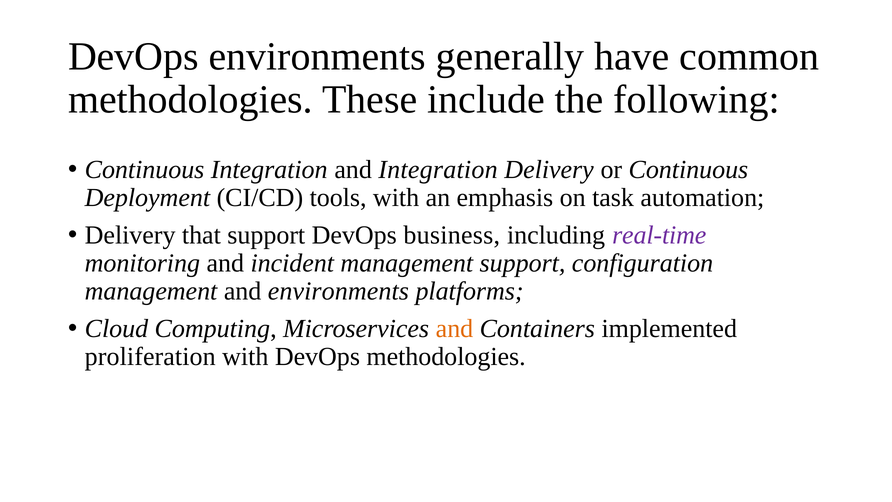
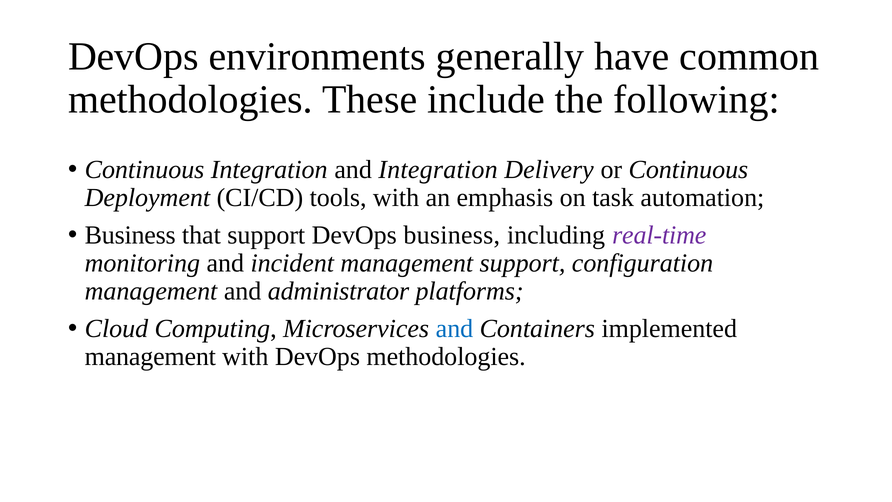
Delivery at (130, 235): Delivery -> Business
and environments: environments -> administrator
and at (454, 329) colour: orange -> blue
proliferation at (150, 357): proliferation -> management
